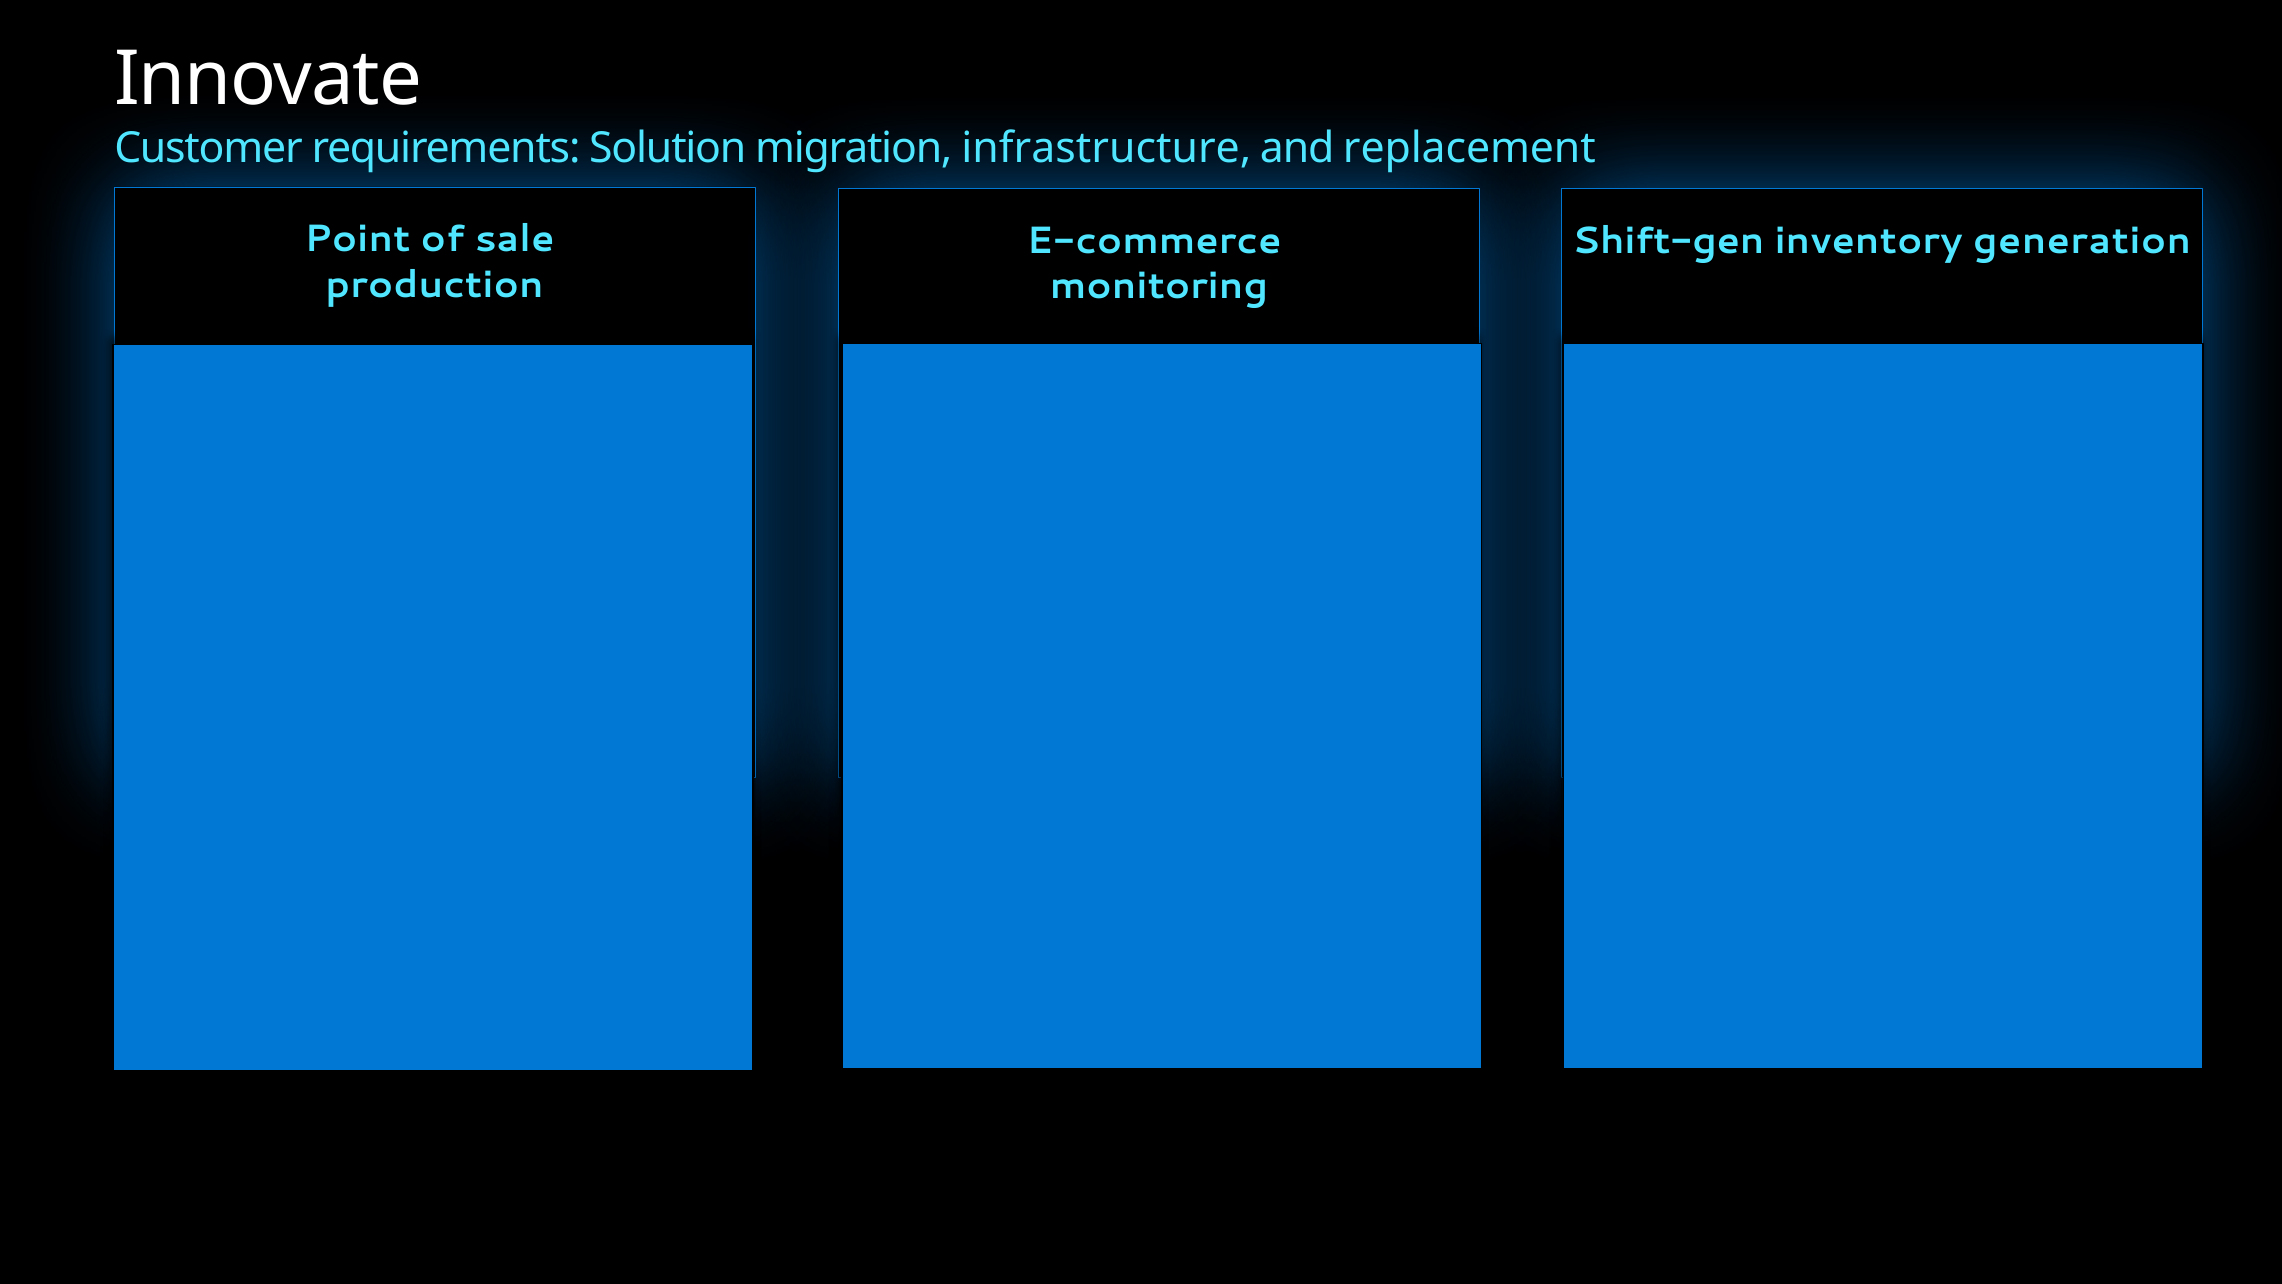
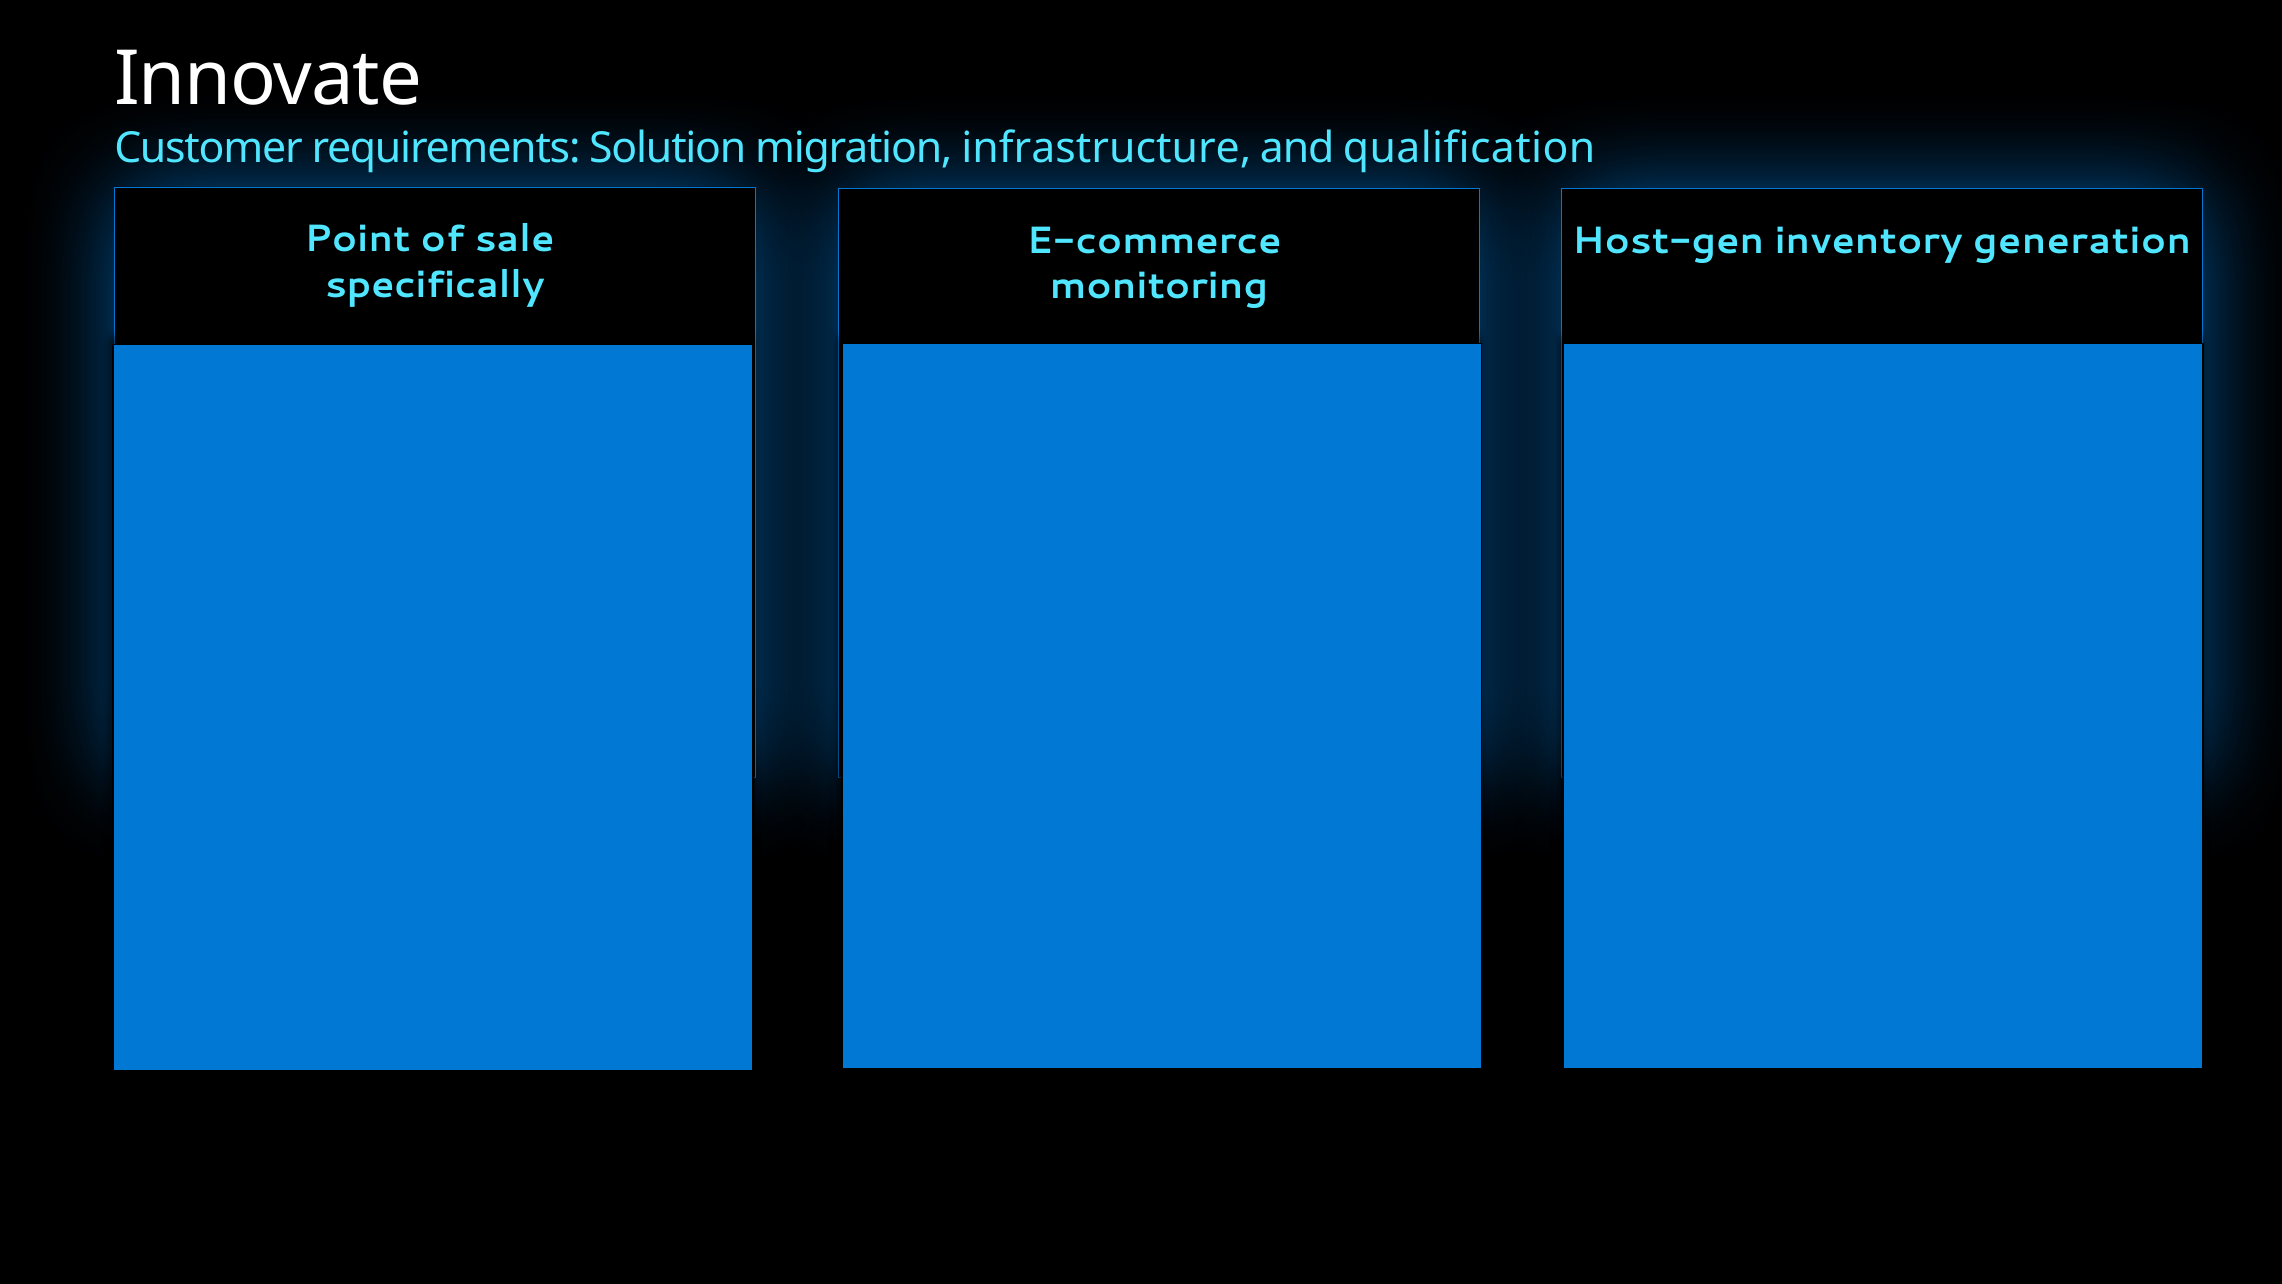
replacement: replacement -> qualification
Shift-gen: Shift-gen -> Host-gen
production: production -> specifically
